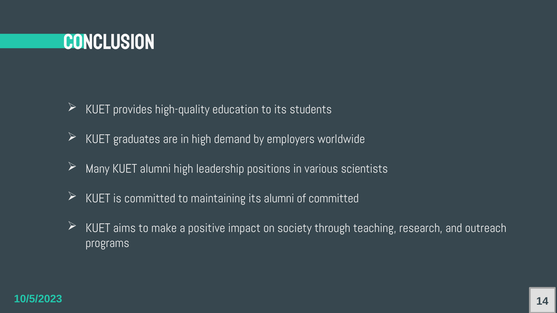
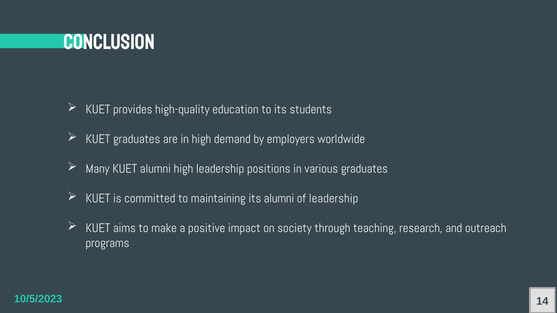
various scientists: scientists -> graduates
of committed: committed -> leadership
